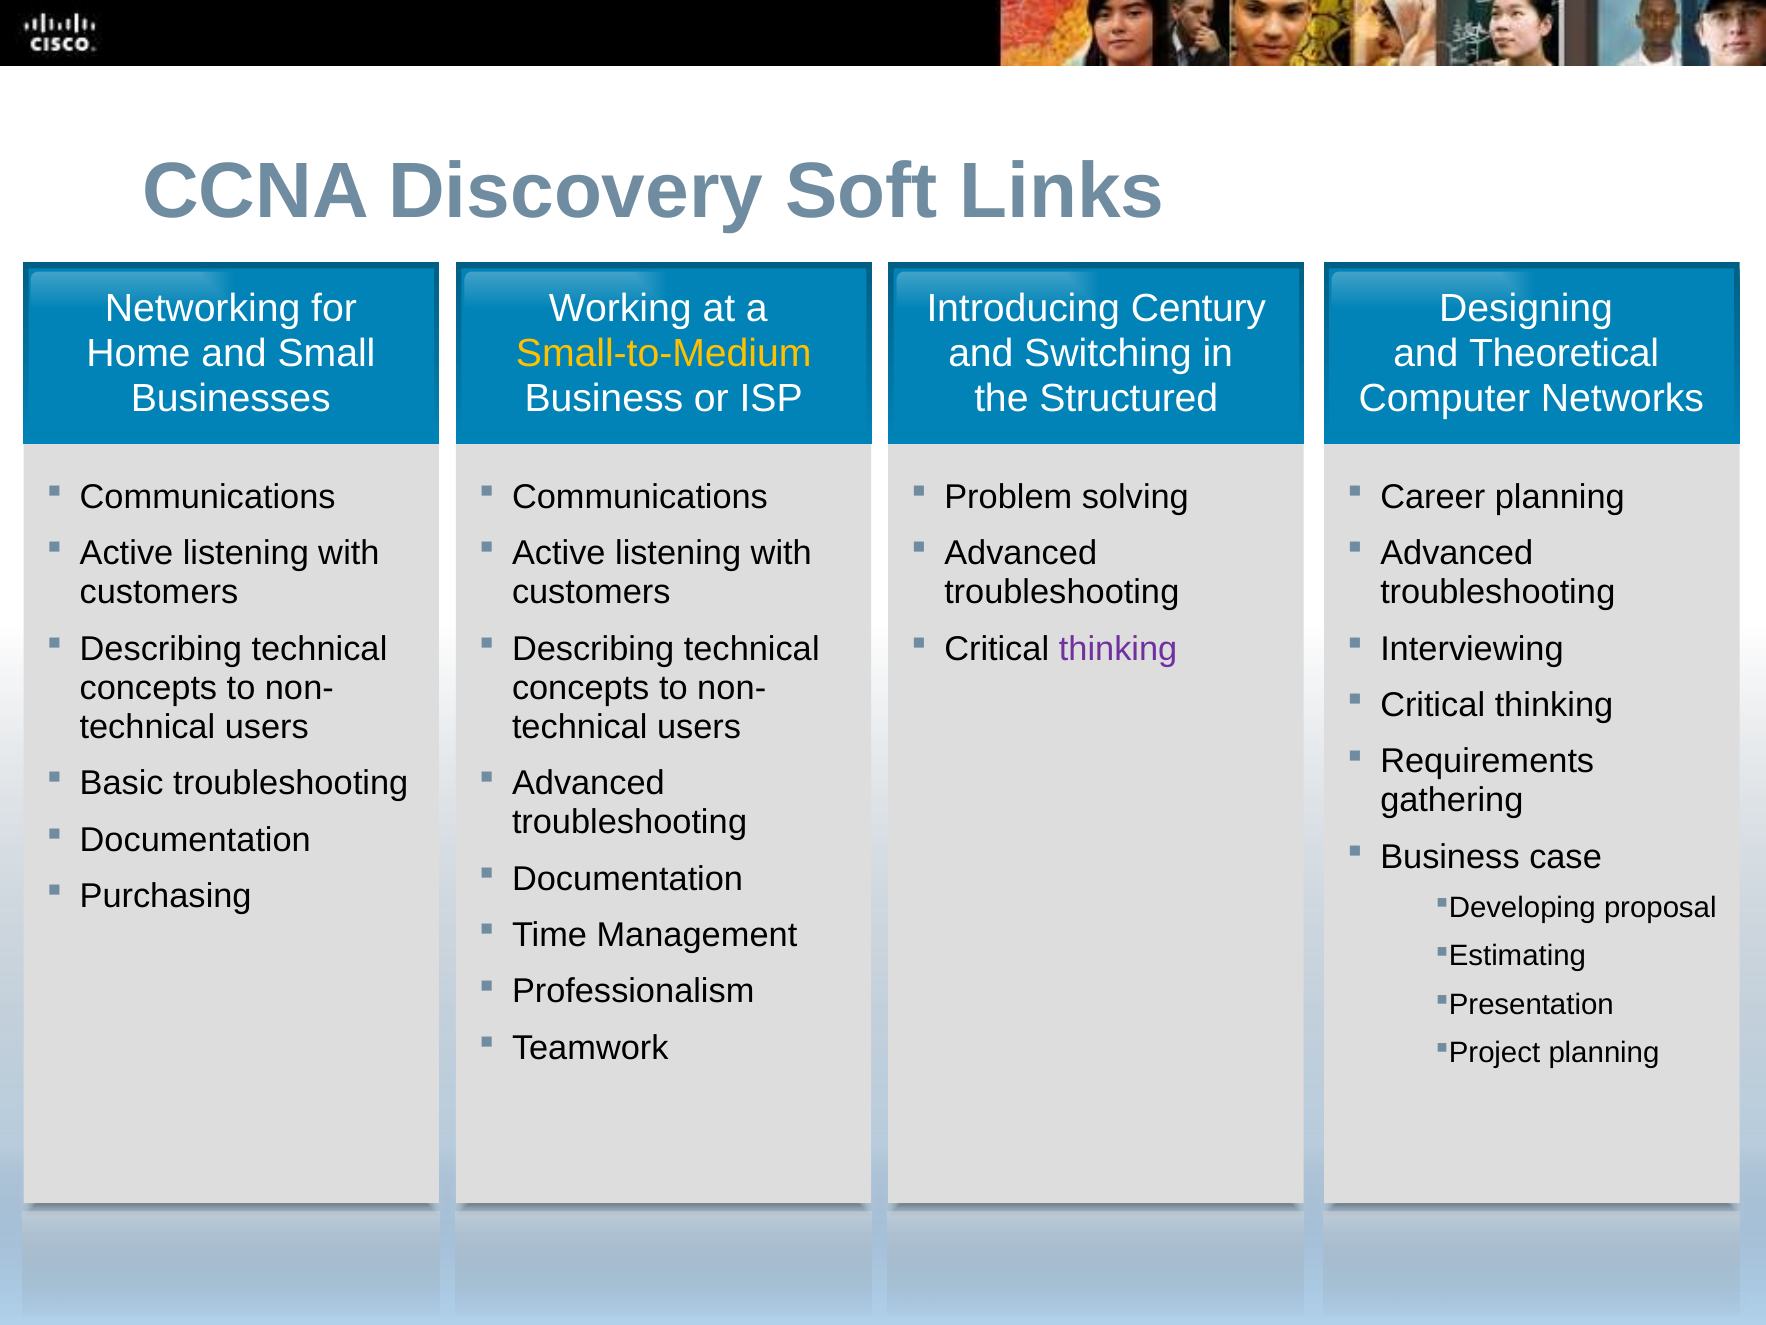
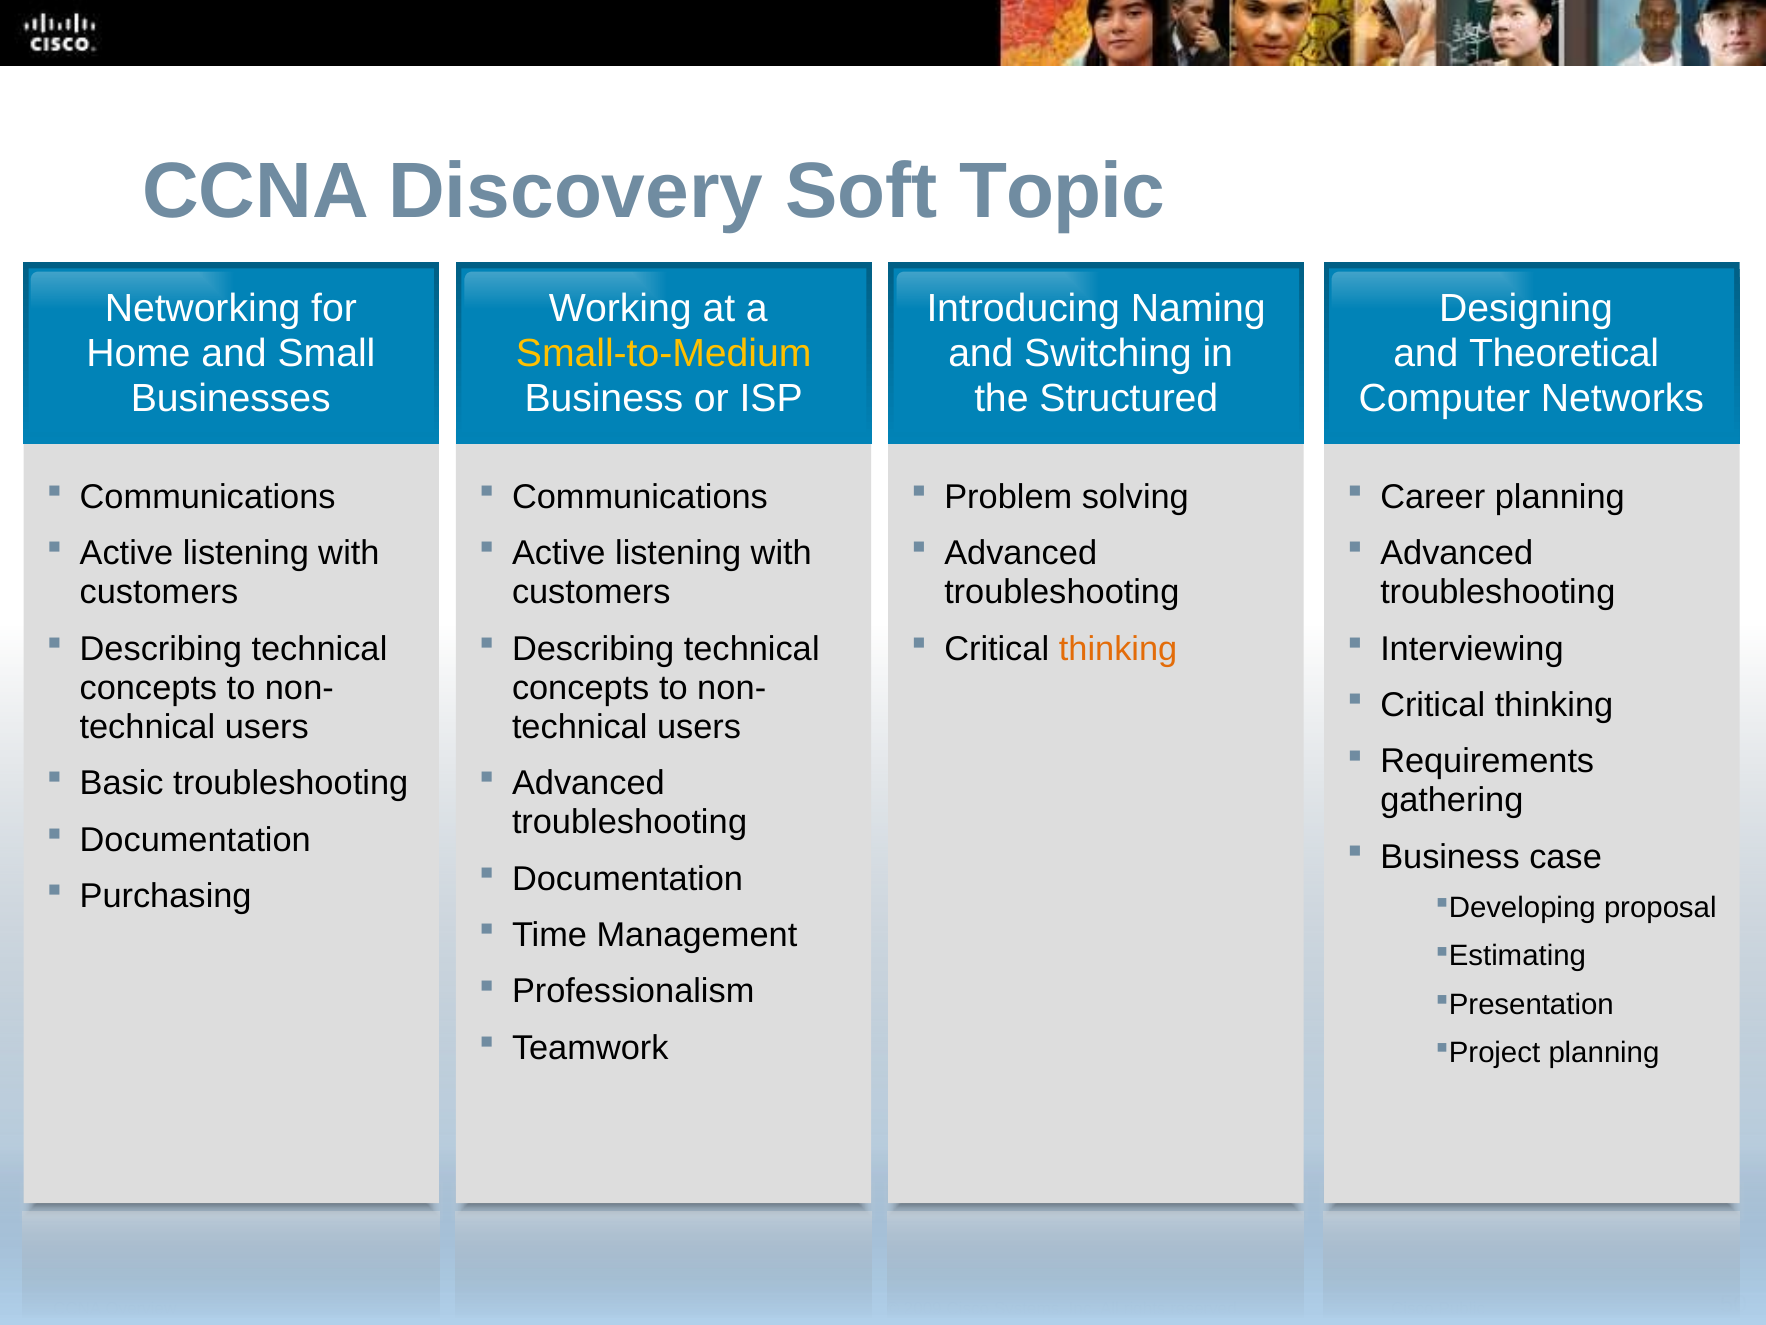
Links: Links -> Topic
Century: Century -> Naming
thinking at (1118, 648) colour: purple -> orange
